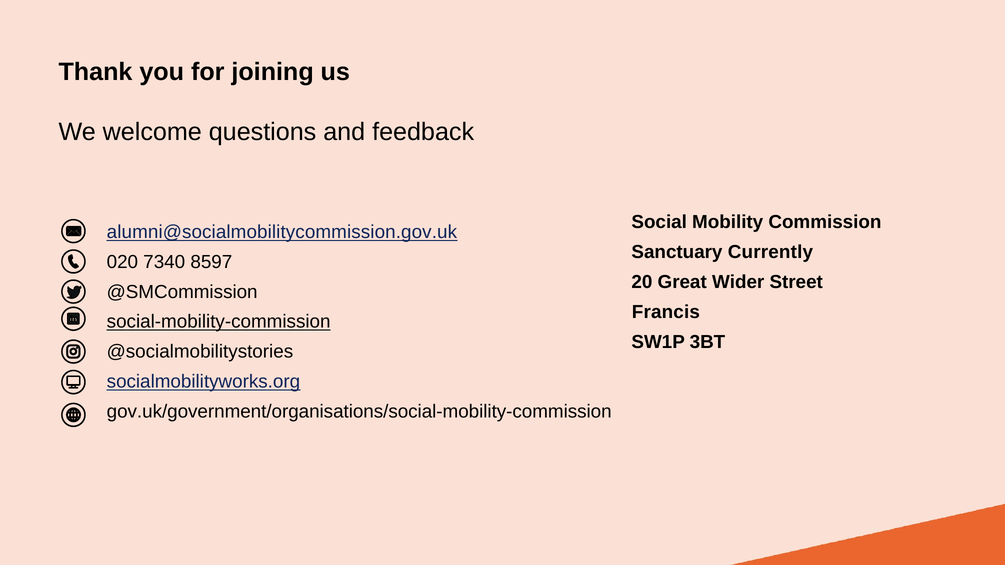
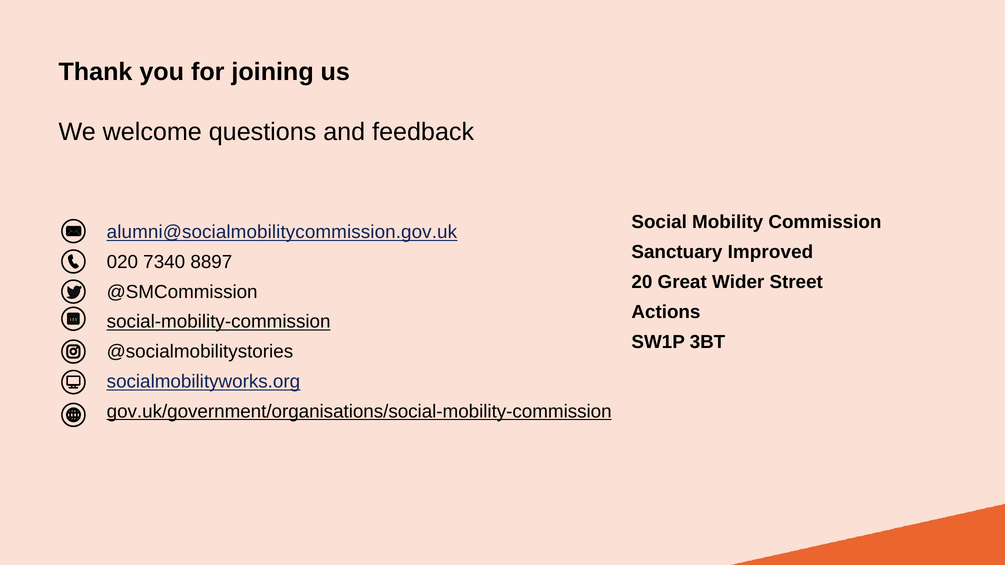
Currently: Currently -> Improved
8597: 8597 -> 8897
Francis: Francis -> Actions
gov.uk/government/organisations/social-mobility-commission underline: none -> present
